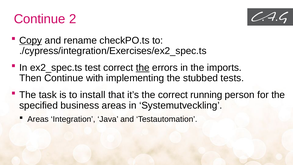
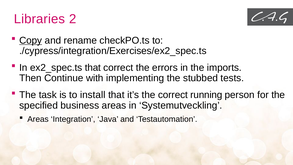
Continue at (40, 19): Continue -> Libraries
ex2_spec.ts test: test -> that
the at (143, 68) underline: present -> none
